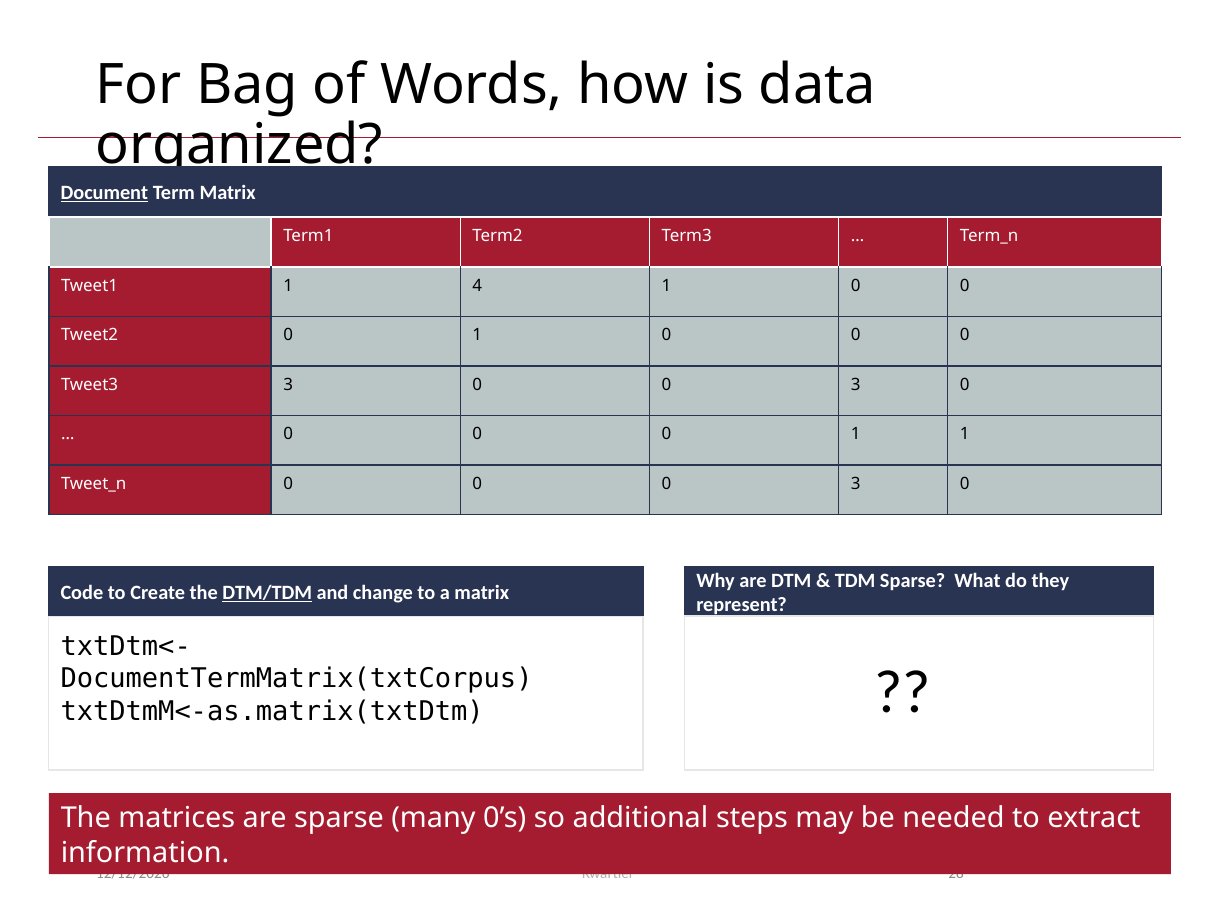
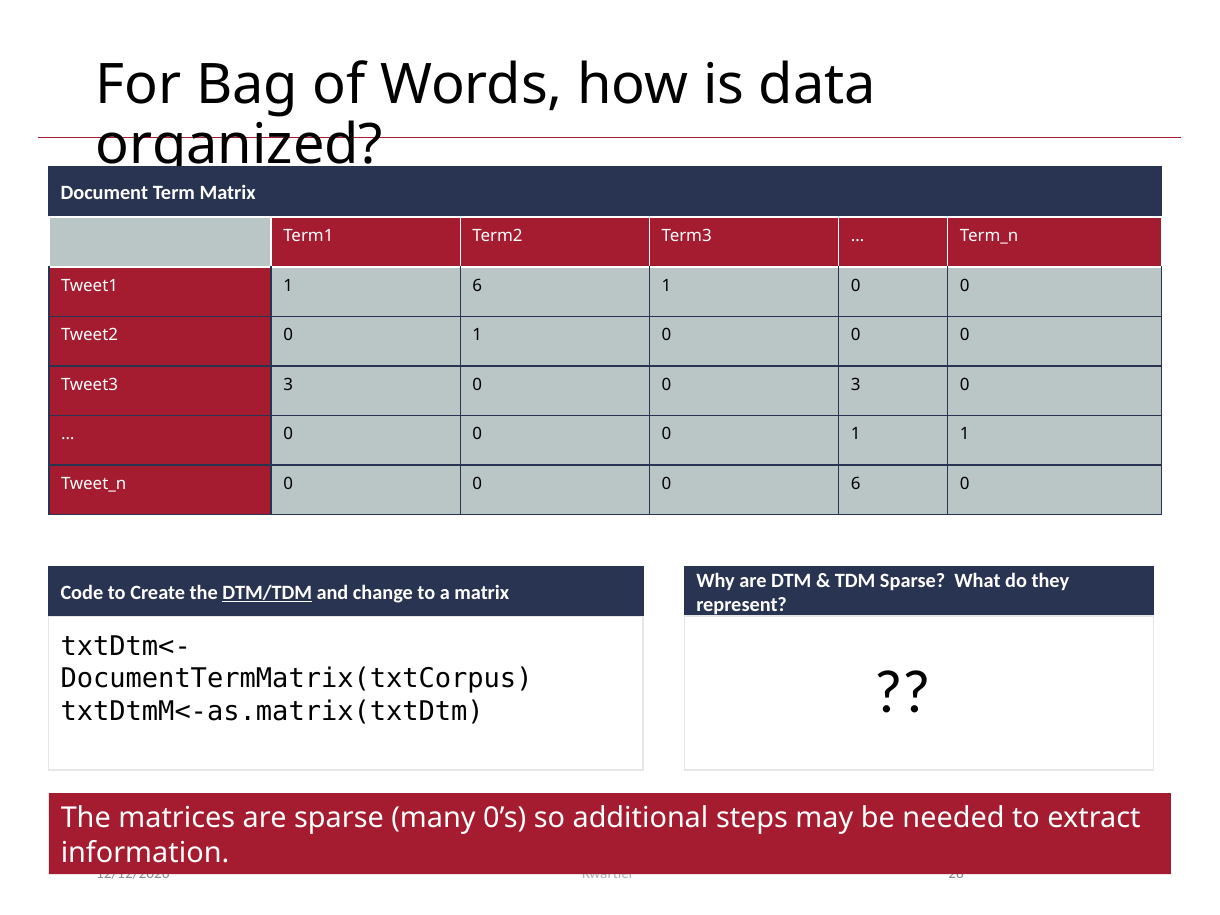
Document underline: present -> none
1 4: 4 -> 6
0 0 0 3: 3 -> 6
